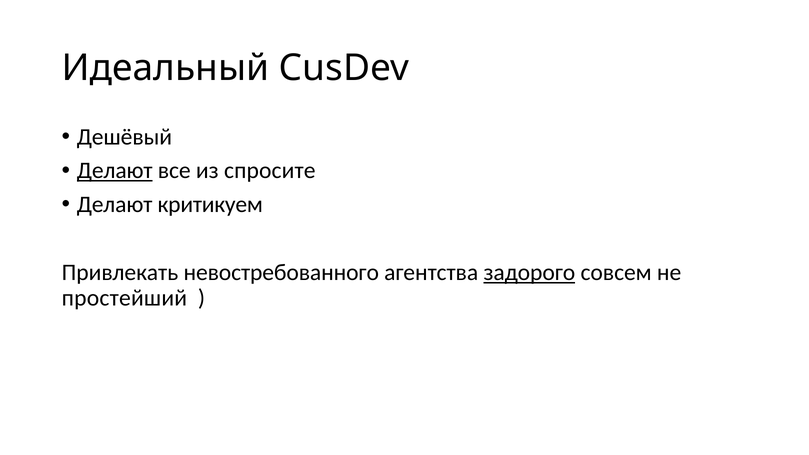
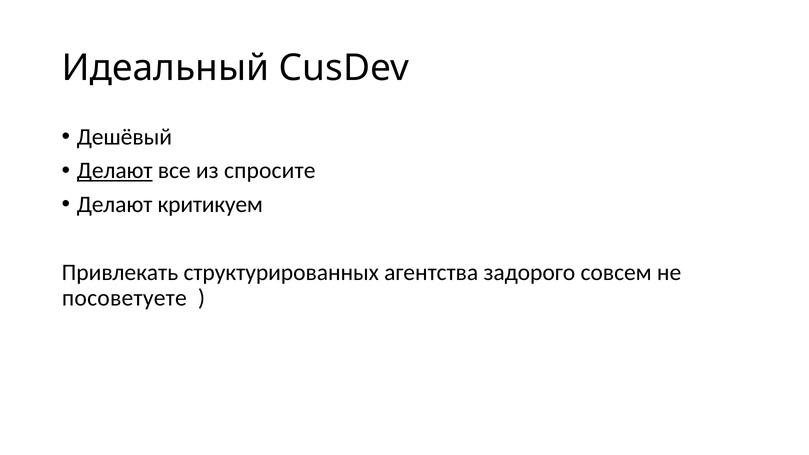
невостребованного: невостребованного -> структурированных
задорого underline: present -> none
простейший: простейший -> посоветуете
